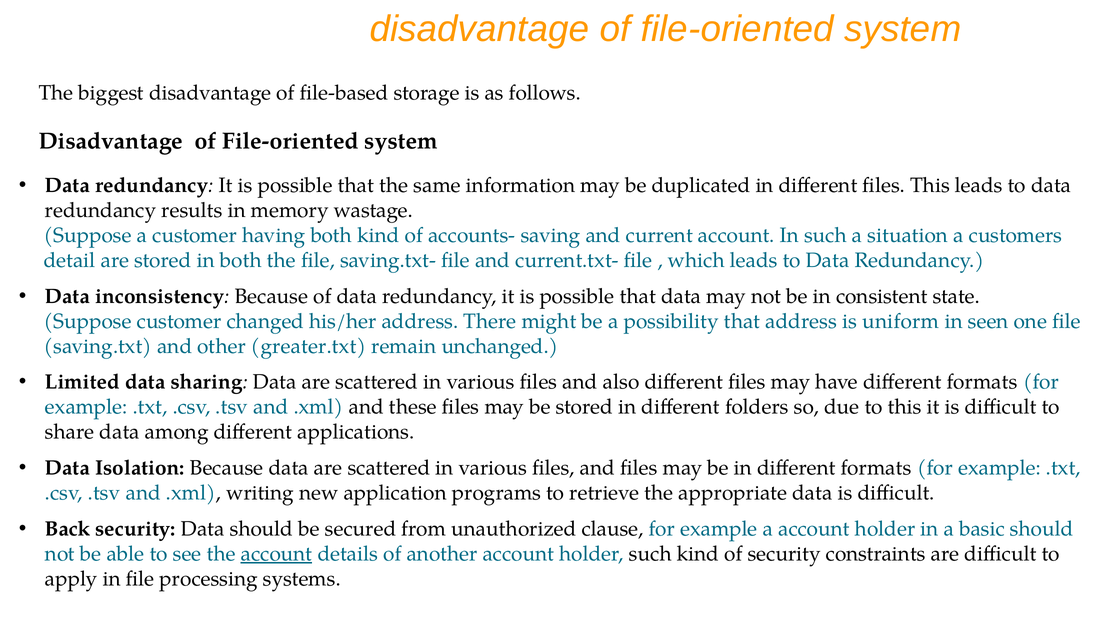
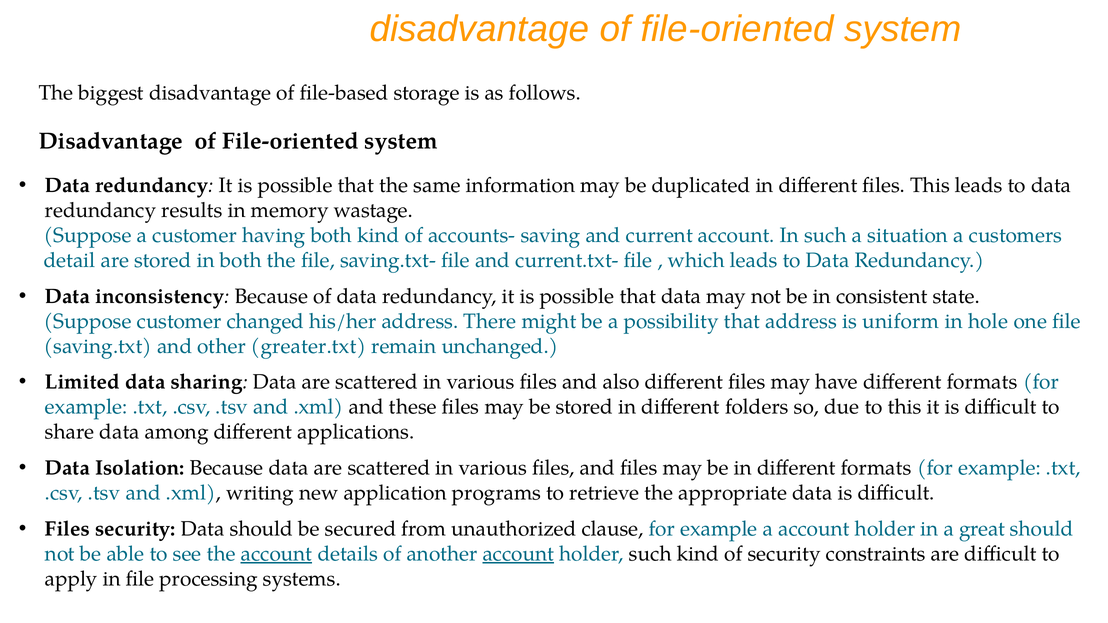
seen: seen -> hole
Back at (68, 529): Back -> Files
basic: basic -> great
account at (518, 554) underline: none -> present
